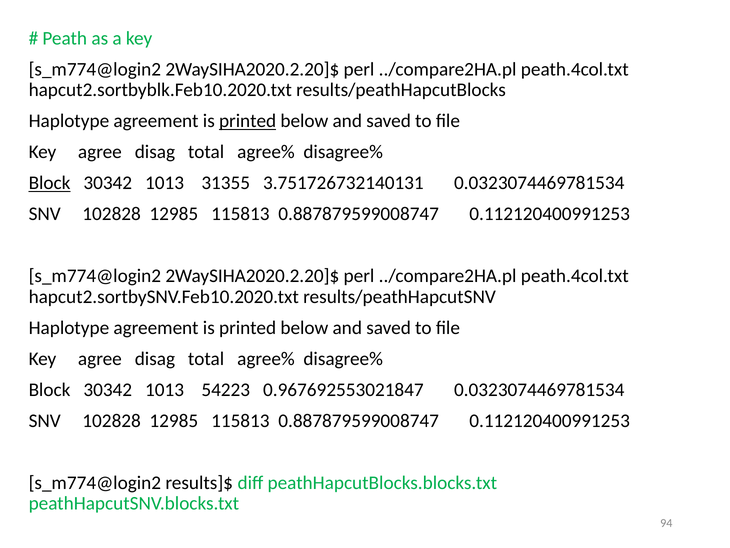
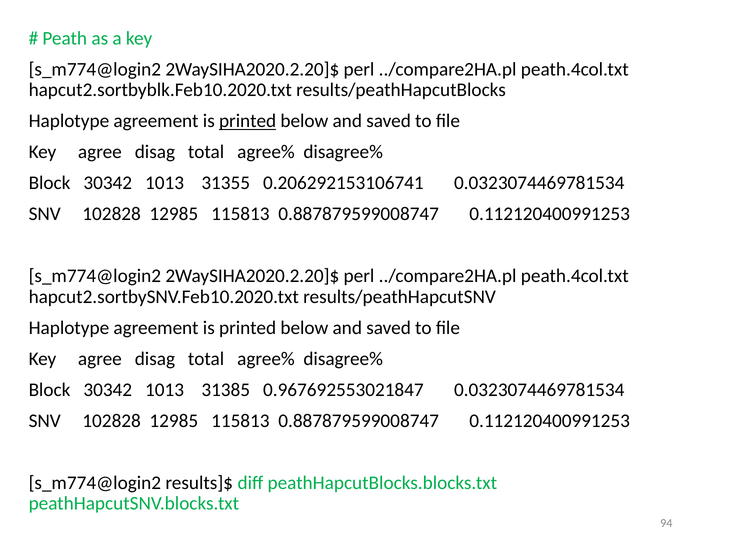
Block at (50, 183) underline: present -> none
3.751726732140131: 3.751726732140131 -> 0.206292153106741
54223: 54223 -> 31385
